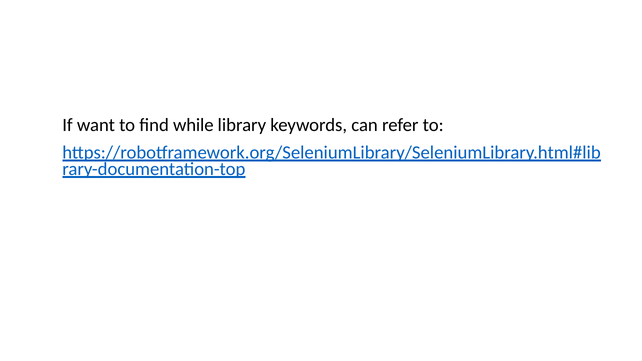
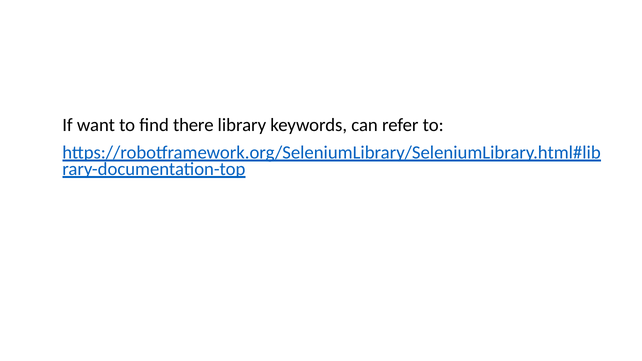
while: while -> there
